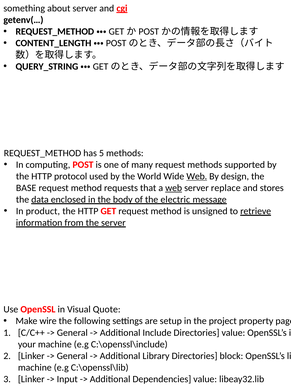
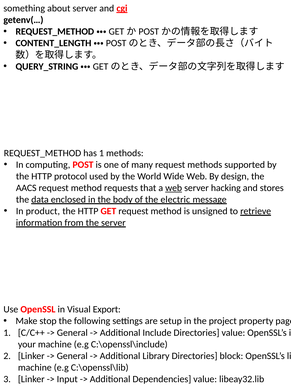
has 5: 5 -> 1
Web at (197, 177) underline: present -> none
BASE: BASE -> AACS
replace: replace -> hacking
Quote: Quote -> Export
wire: wire -> stop
